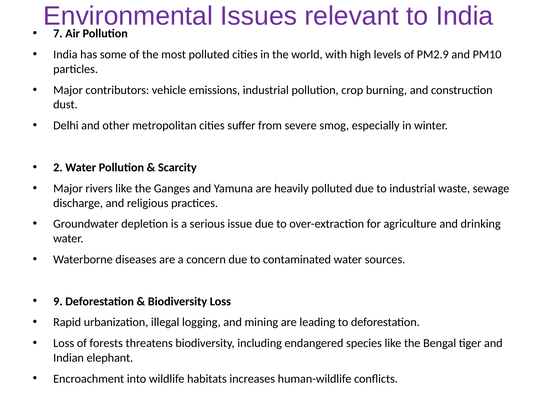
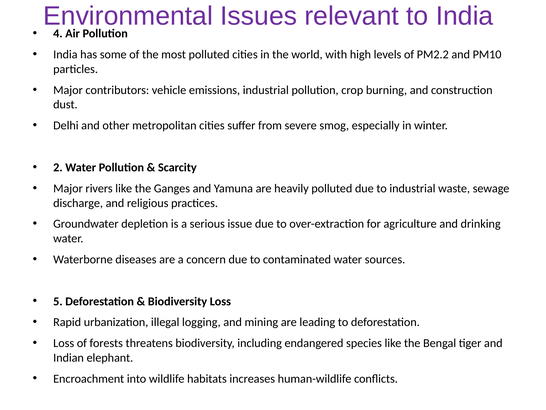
7: 7 -> 4
PM2.9: PM2.9 -> PM2.2
9: 9 -> 5
